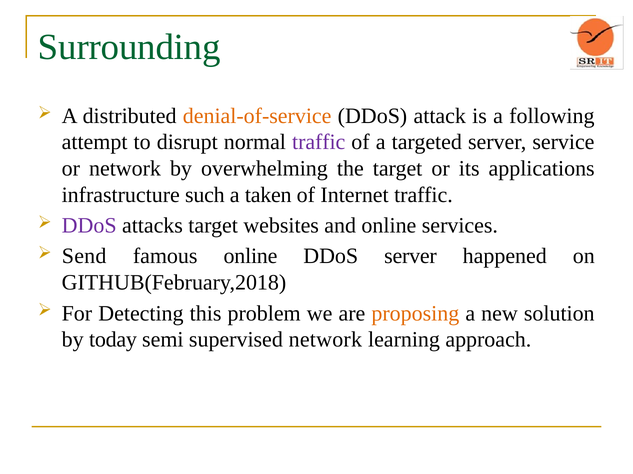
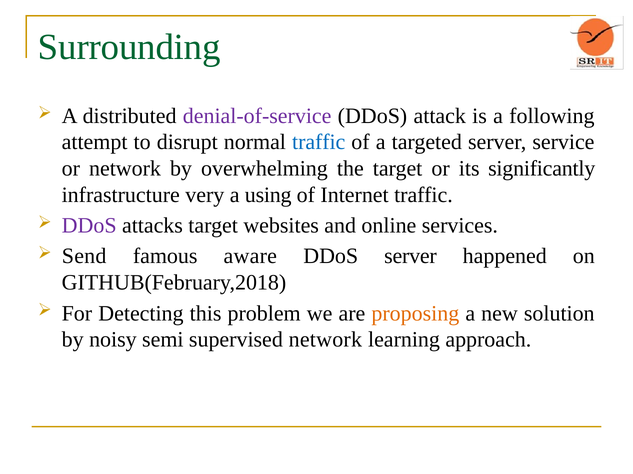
denial-of-service colour: orange -> purple
traffic at (319, 142) colour: purple -> blue
applications: applications -> significantly
such: such -> very
taken: taken -> using
famous online: online -> aware
today: today -> noisy
